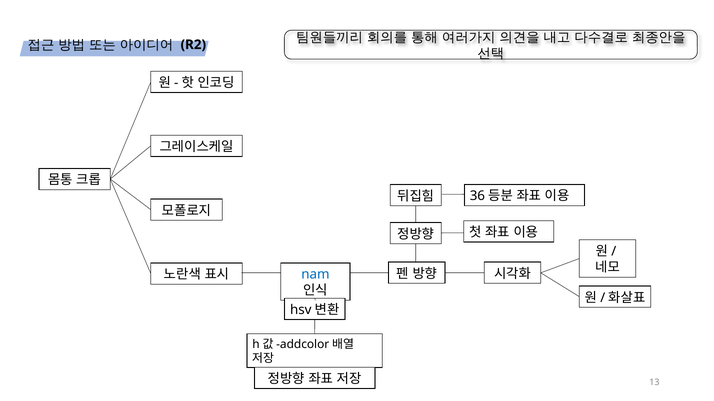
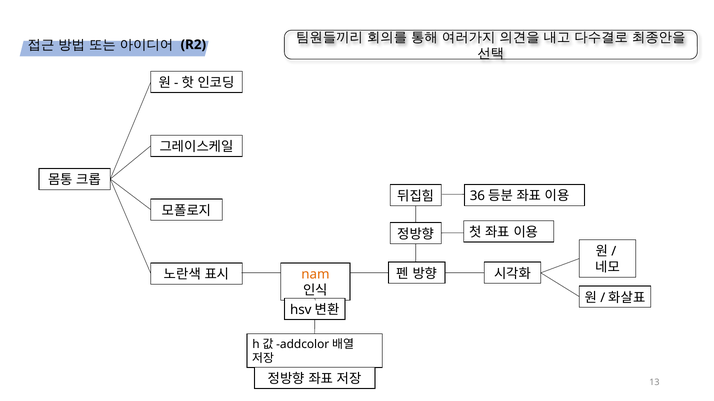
nam colour: blue -> orange
